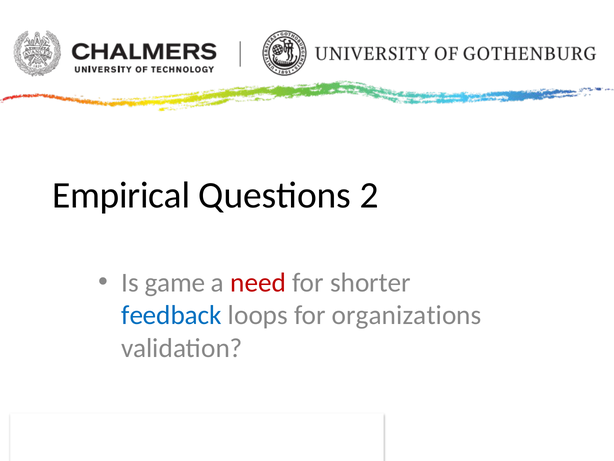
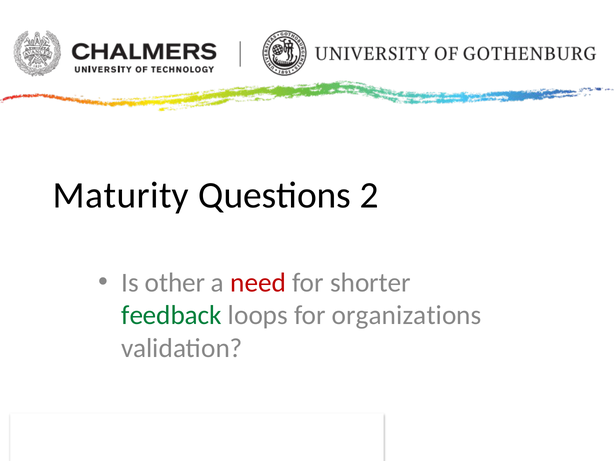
Empirical: Empirical -> Maturity
game: game -> other
feedback colour: blue -> green
